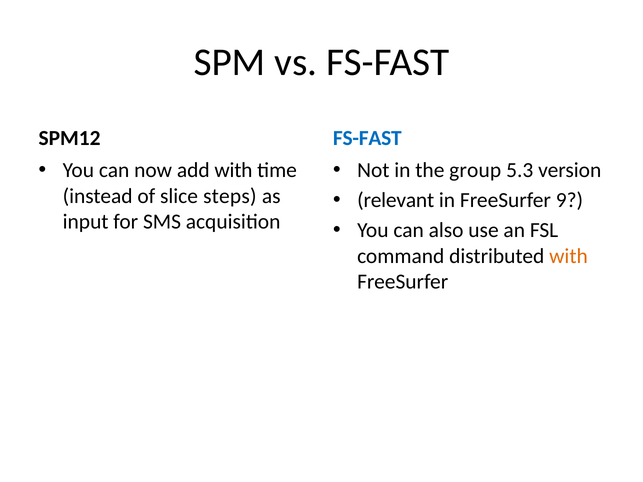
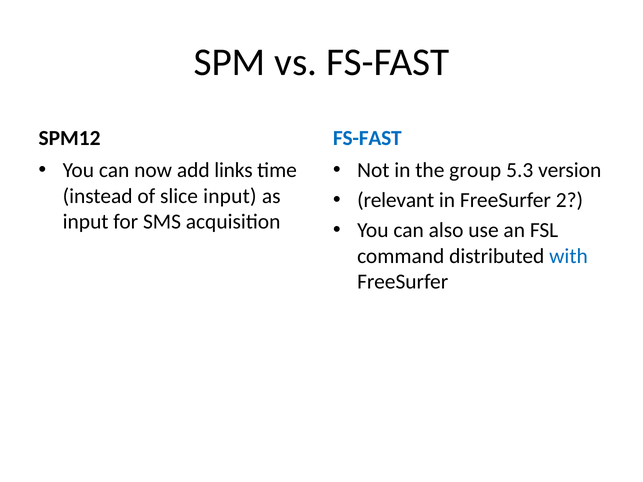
add with: with -> links
slice steps: steps -> input
9: 9 -> 2
with at (568, 256) colour: orange -> blue
